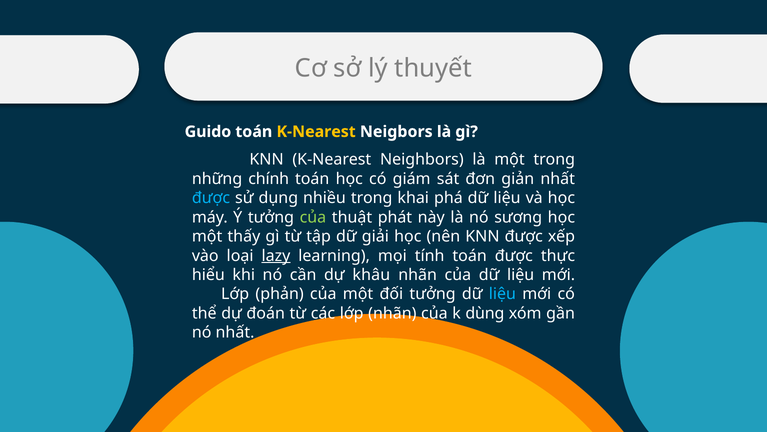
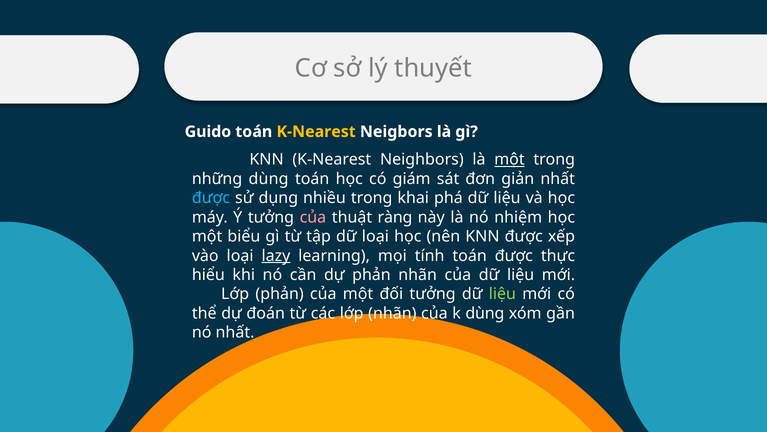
một at (509, 160) underline: none -> present
những chính: chính -> dùng
của at (313, 217) colour: light green -> pink
phát: phát -> ràng
sương: sương -> nhiệm
thấy: thấy -> biểu
dữ giải: giải -> loại
dự khâu: khâu -> phản
liệu at (502, 294) colour: light blue -> light green
